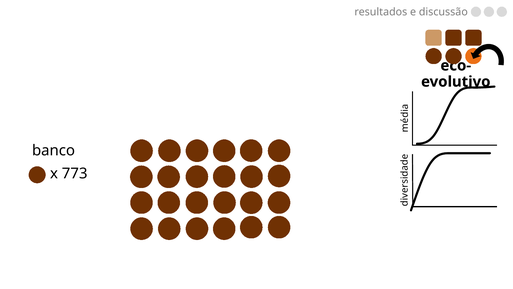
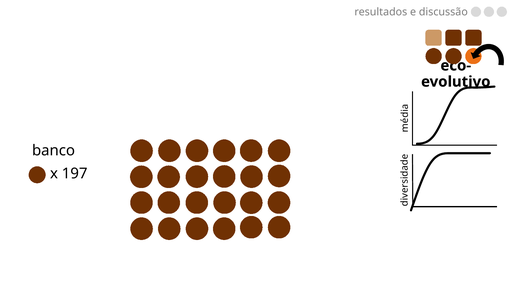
773: 773 -> 197
